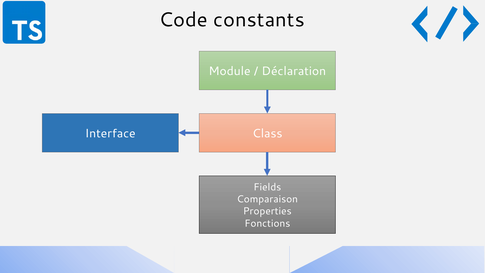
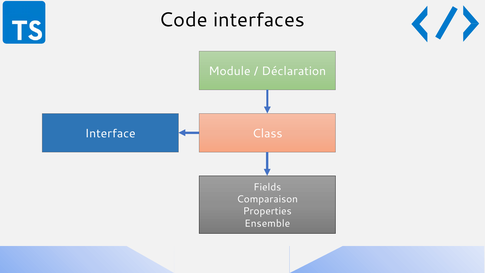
constants: constants -> interfaces
Fonctions: Fonctions -> Ensemble
